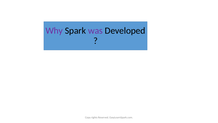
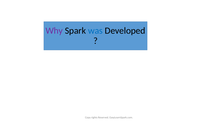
was colour: purple -> blue
